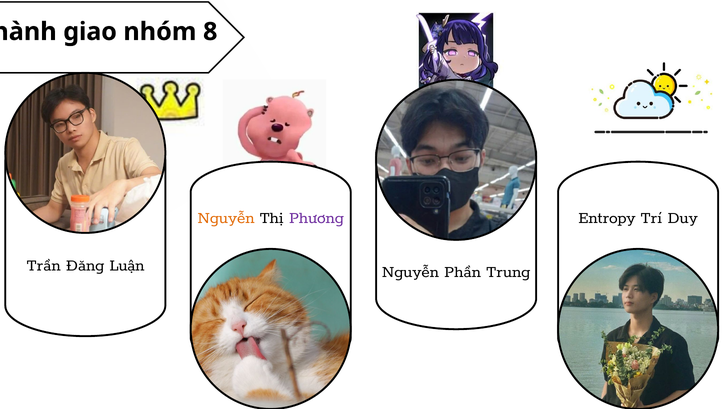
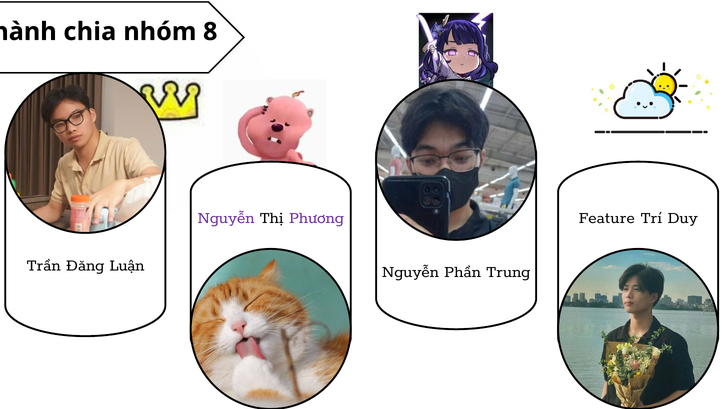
giao: giao -> chia
Nguyễn at (226, 218) colour: orange -> purple
Entropy: Entropy -> Feature
